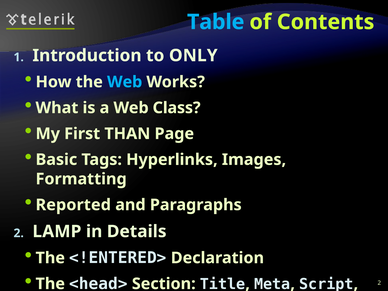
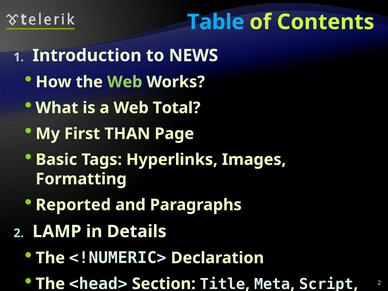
ONLY: ONLY -> NEWS
Web at (125, 82) colour: light blue -> light green
Class: Class -> Total
<!ENTERED>: <!ENTERED> -> <!NUMERIC>
